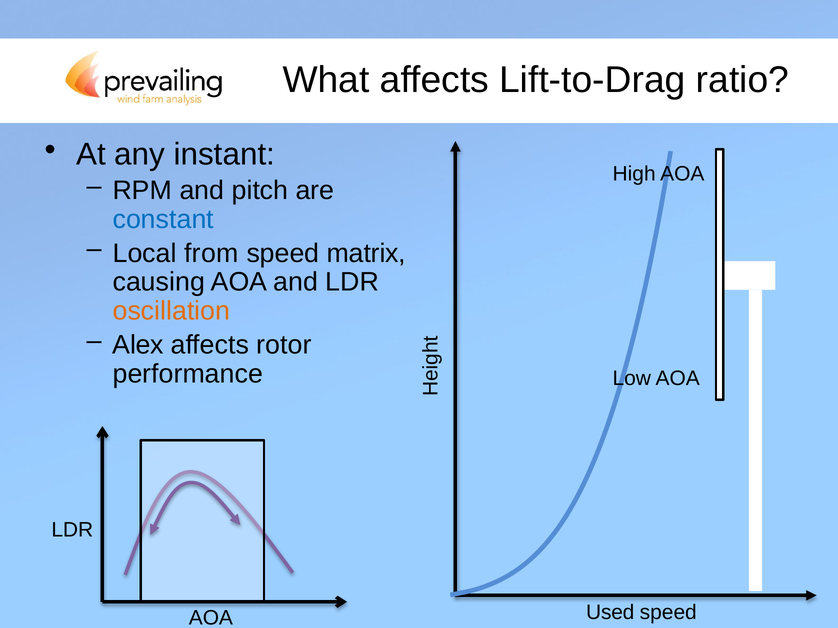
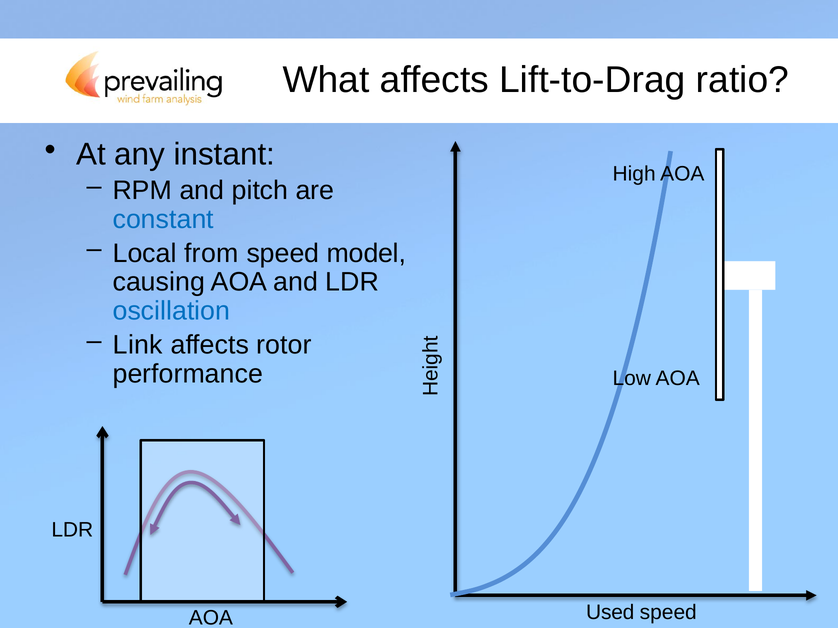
matrix: matrix -> model
oscillation colour: orange -> blue
Alex: Alex -> Link
